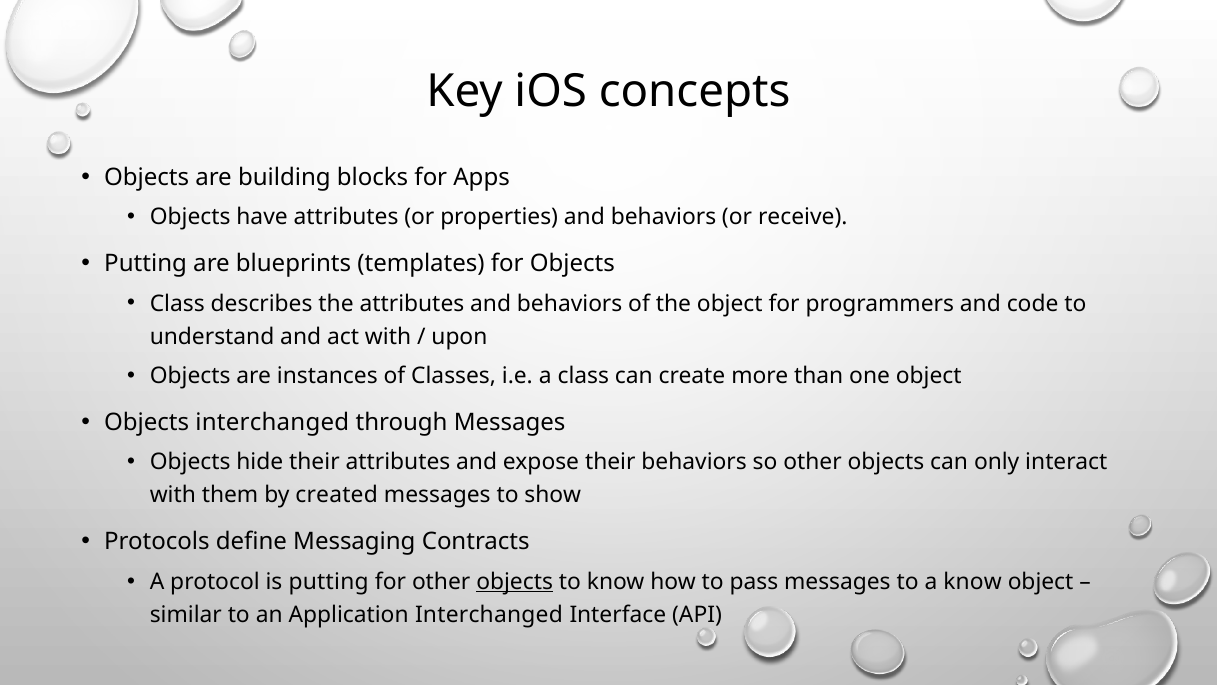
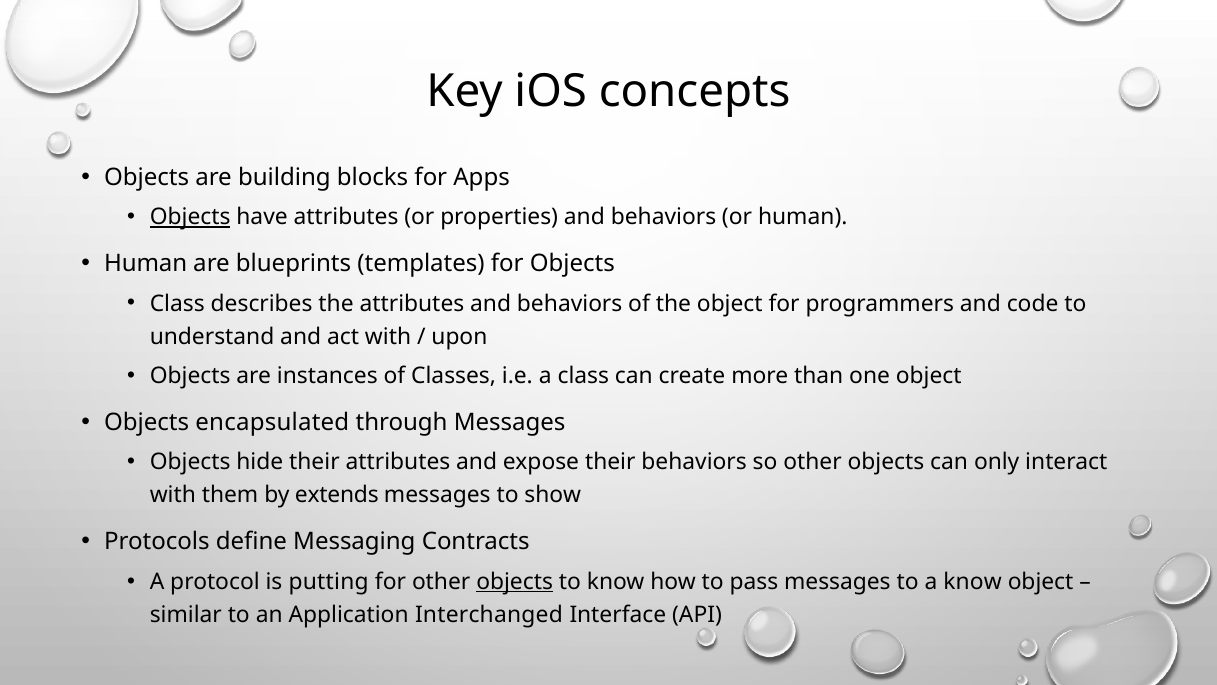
Objects at (190, 217) underline: none -> present
or receive: receive -> human
Putting at (146, 264): Putting -> Human
Objects interchanged: interchanged -> encapsulated
created: created -> extends
